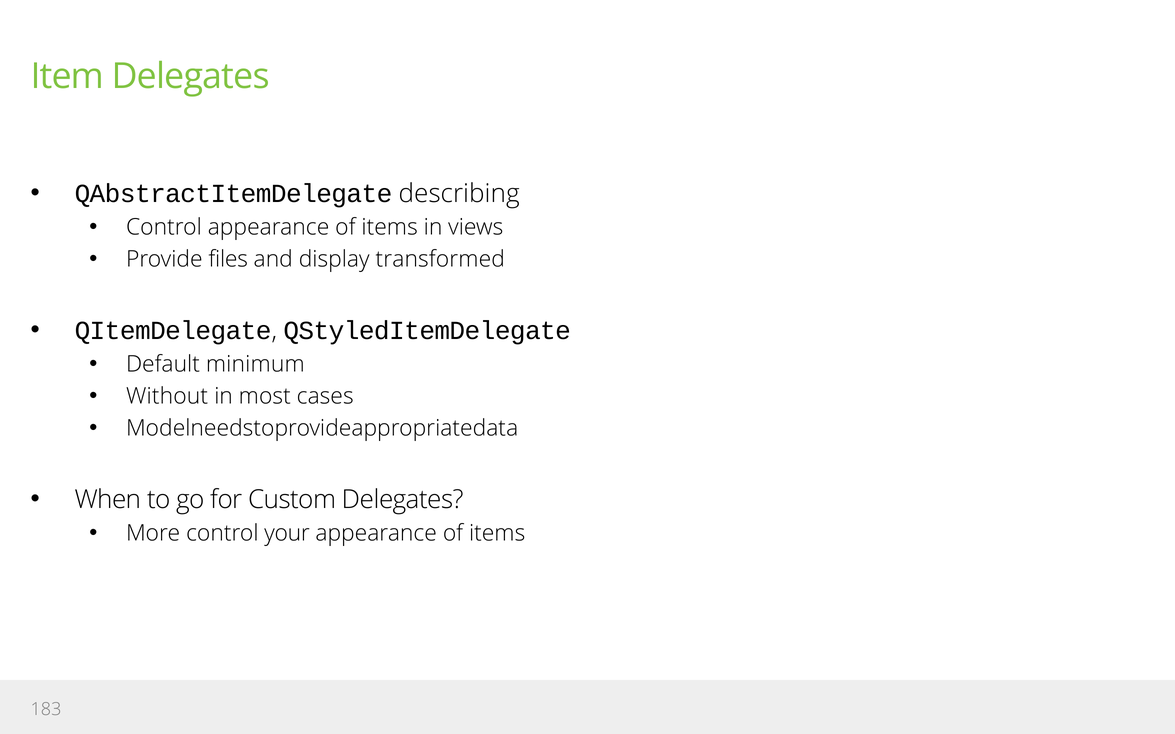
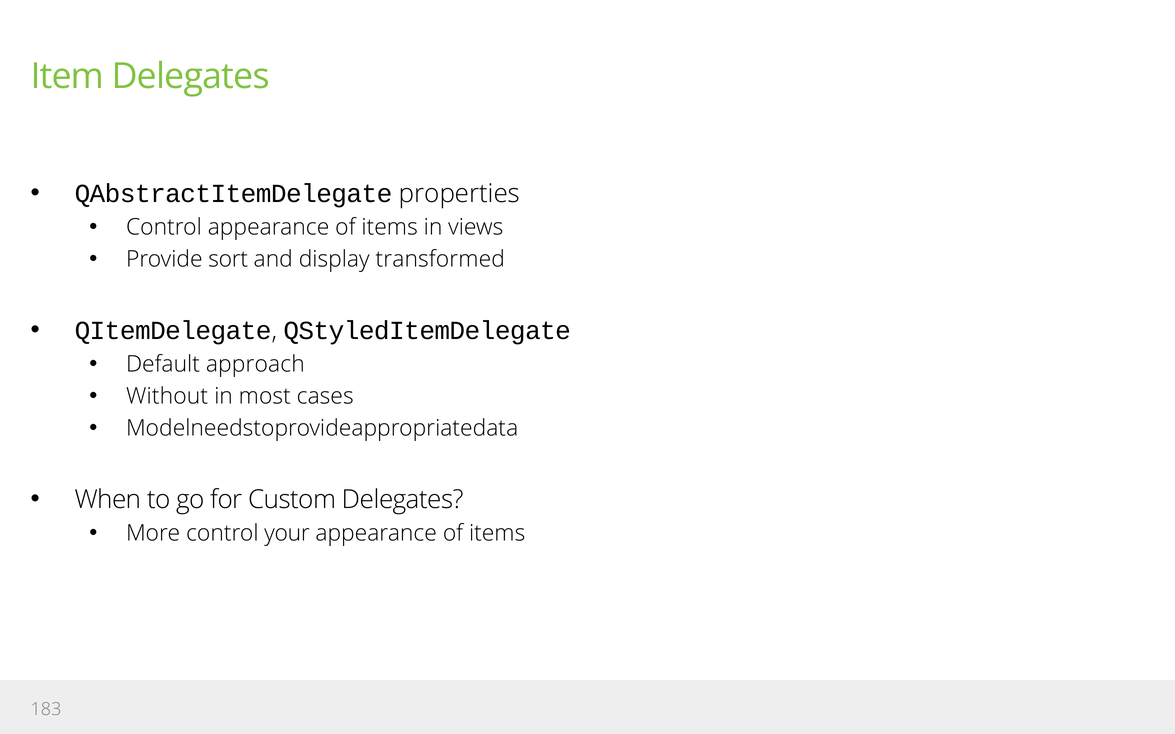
describing: describing -> properties
files: files -> sort
minimum: minimum -> approach
